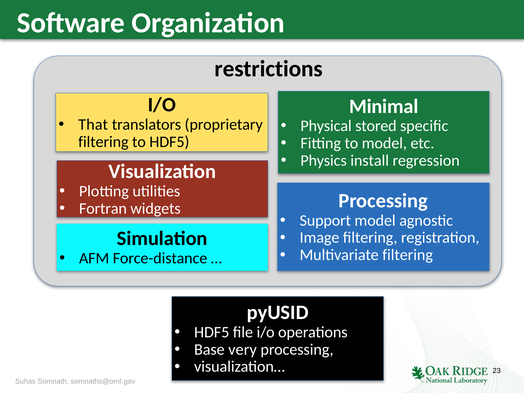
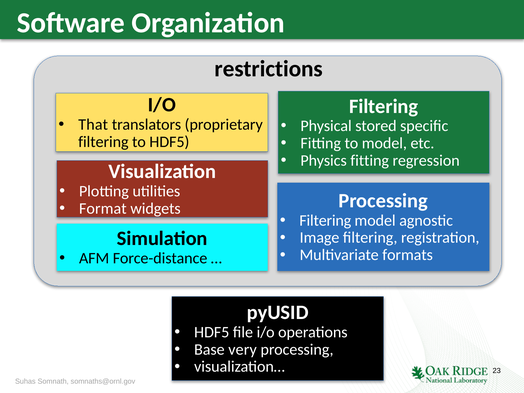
Minimal at (384, 106): Minimal -> Filtering
Physics install: install -> fitting
Fortran: Fortran -> Format
Support at (325, 220): Support -> Filtering
Multivariate filtering: filtering -> formats
